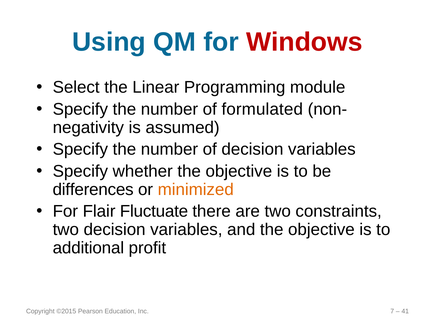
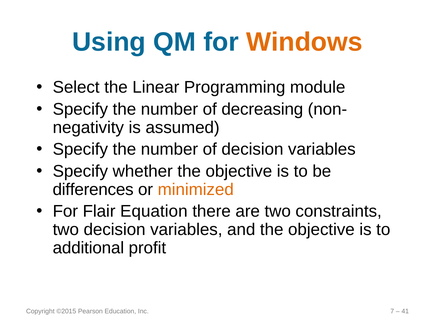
Windows colour: red -> orange
formulated: formulated -> decreasing
Fluctuate: Fluctuate -> Equation
